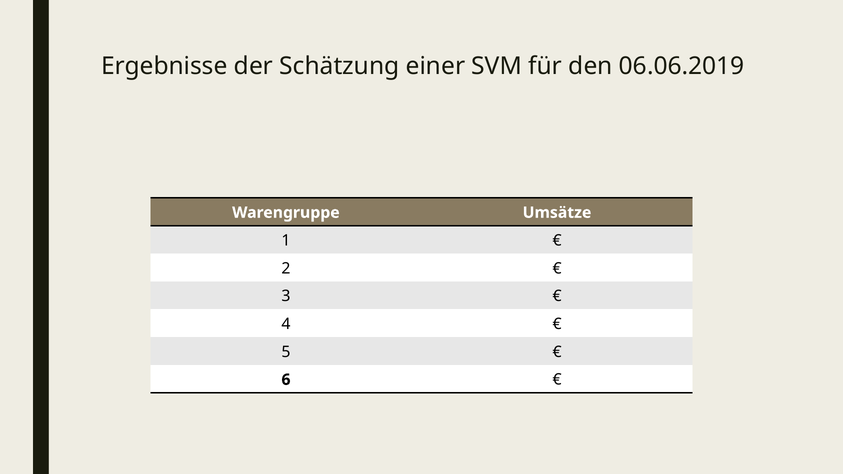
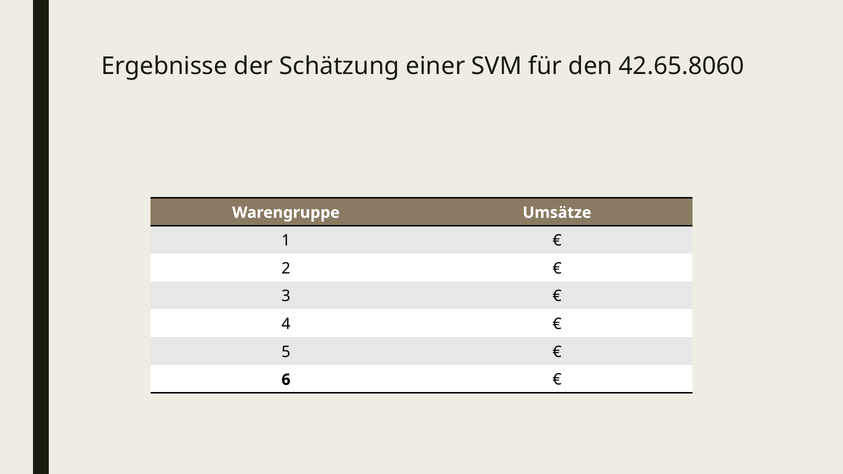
06.06.2019: 06.06.2019 -> 42.65.8060
